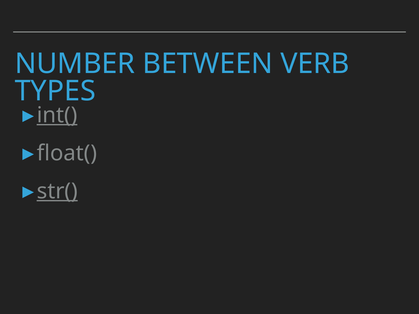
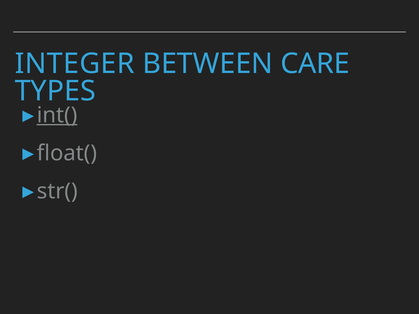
NUMBER: NUMBER -> INTEGER
VERB: VERB -> CARE
str( underline: present -> none
